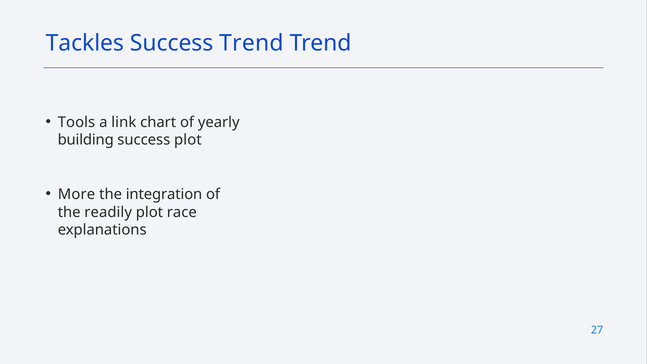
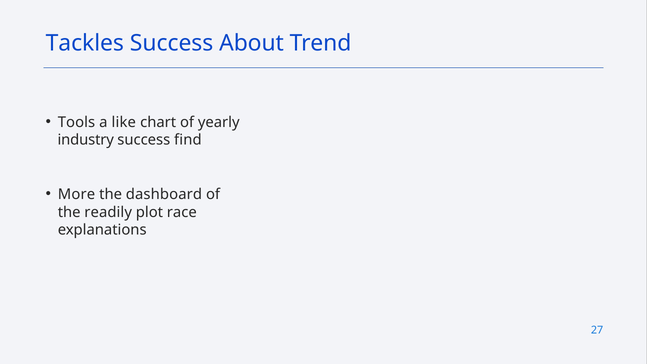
Success Trend: Trend -> About
link: link -> like
building: building -> industry
success plot: plot -> find
integration: integration -> dashboard
